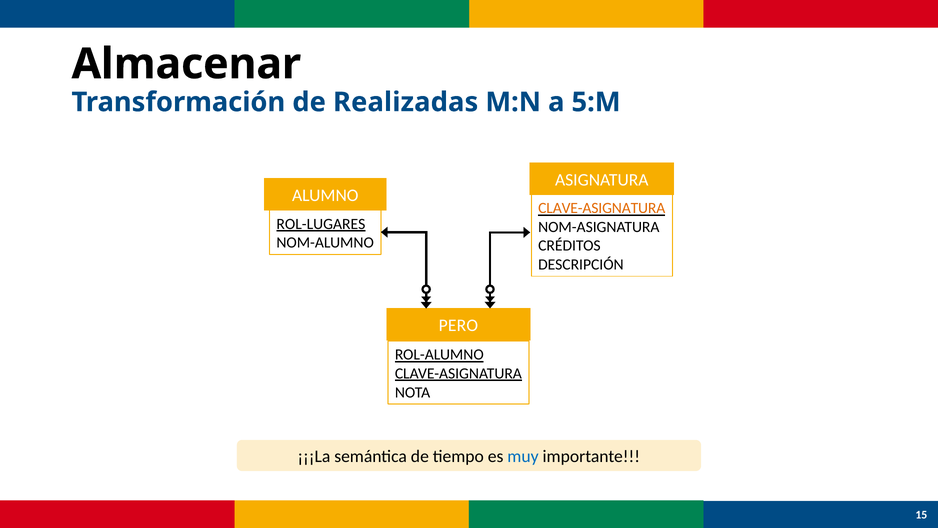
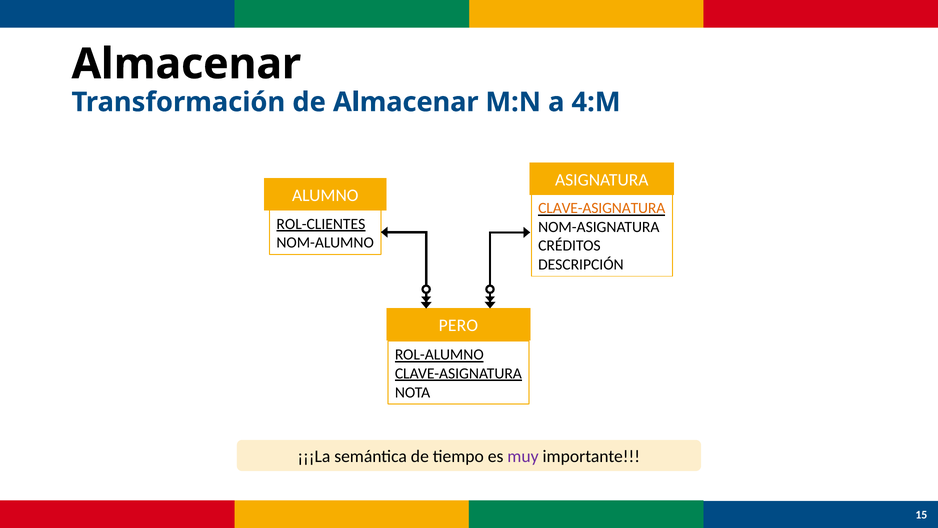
de Realizadas: Realizadas -> Almacenar
5:M: 5:M -> 4:M
ROL-LUGARES: ROL-LUGARES -> ROL-CLIENTES
muy colour: blue -> purple
